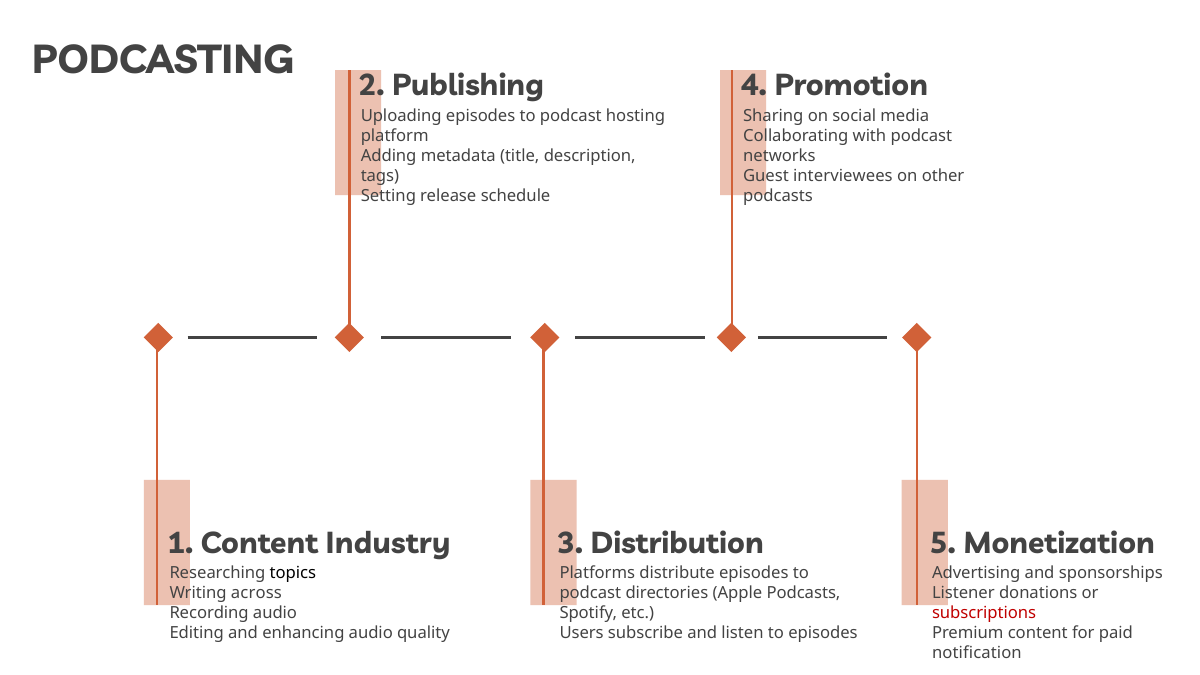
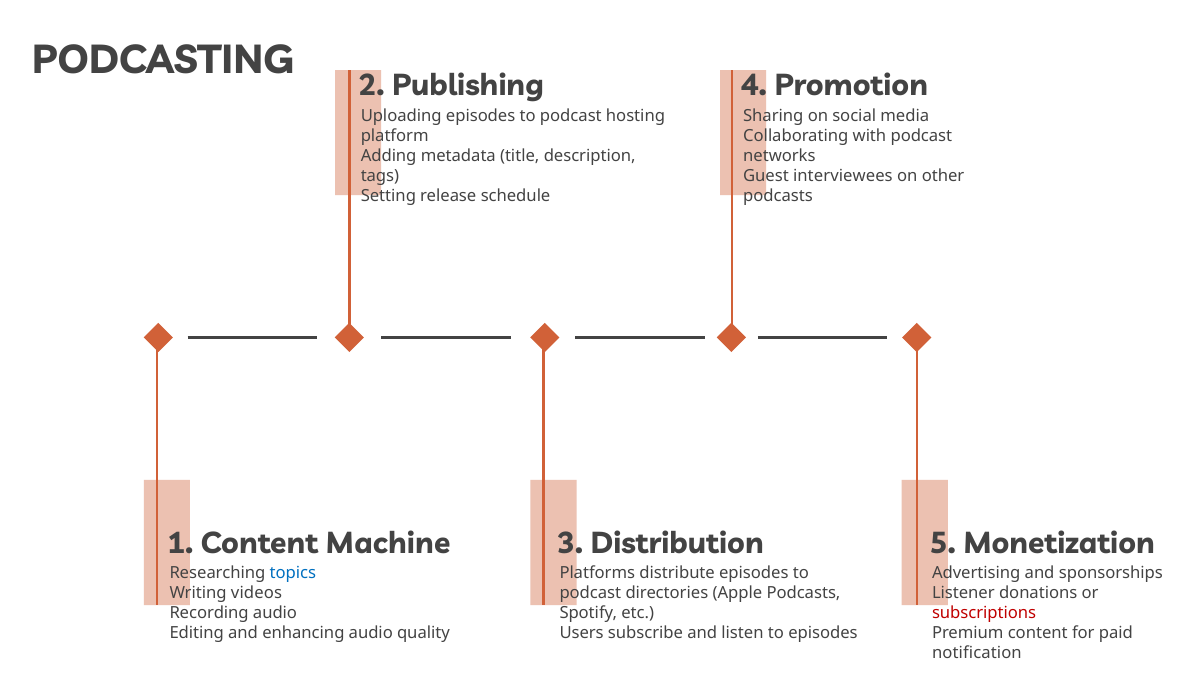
Industry: Industry -> Machine
topics colour: black -> blue
across: across -> videos
